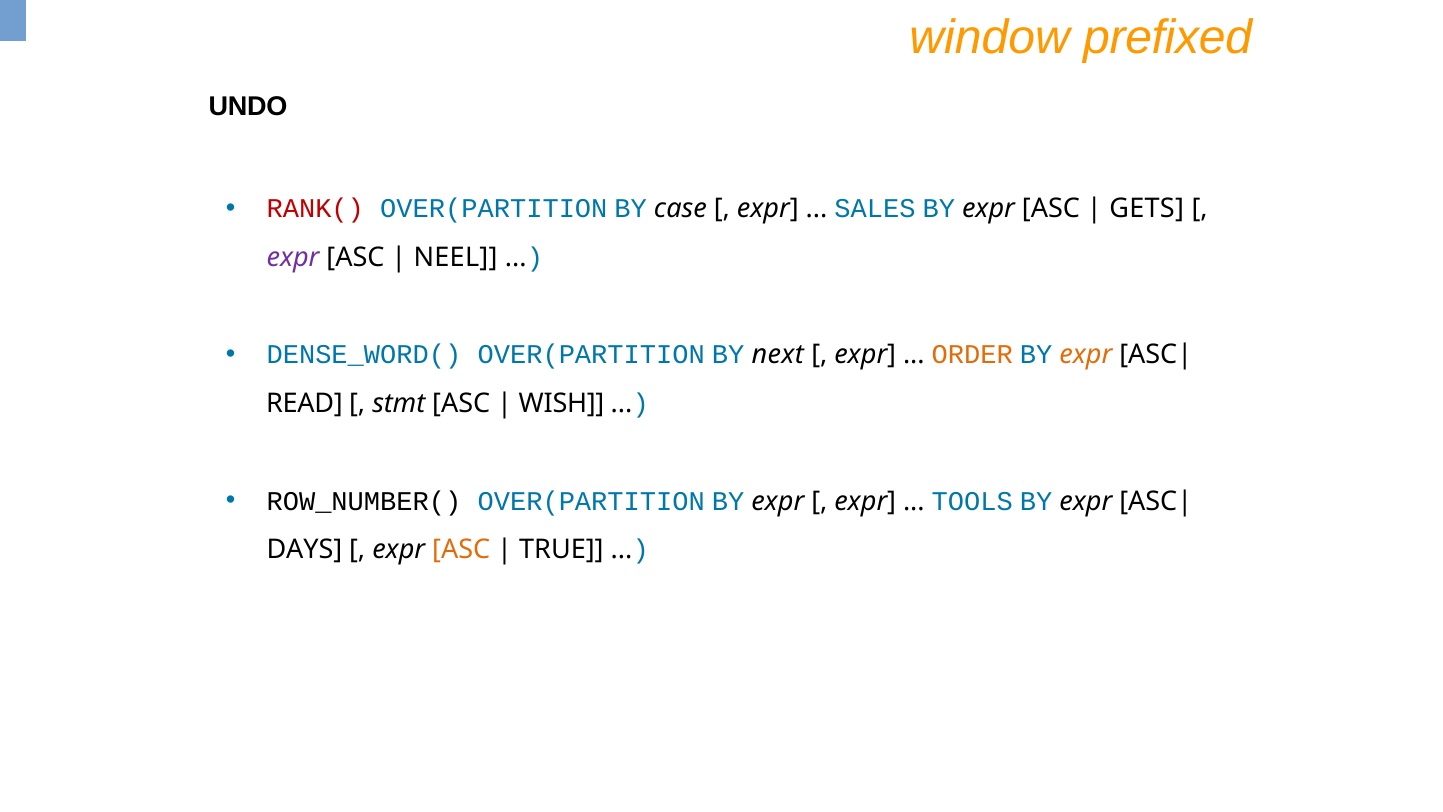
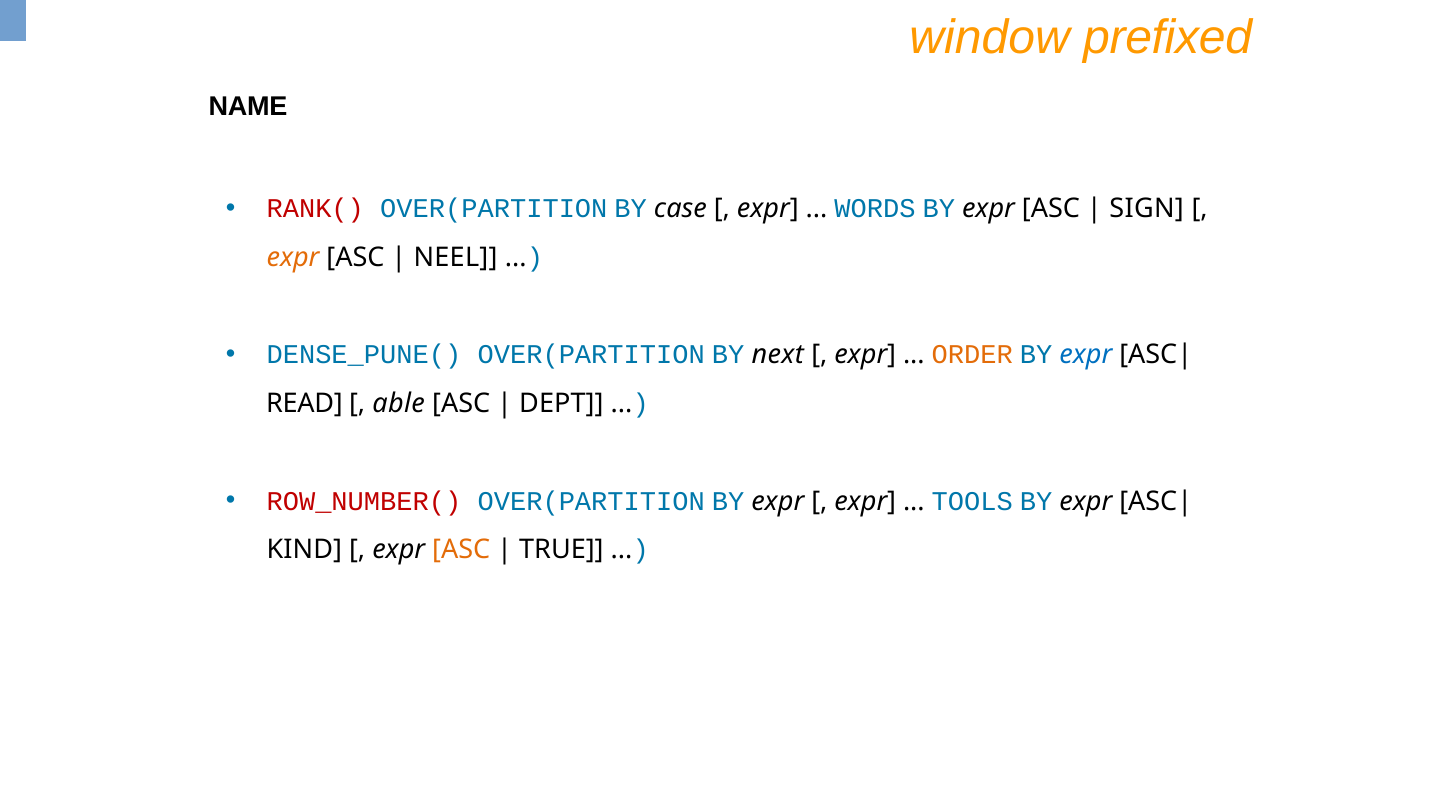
UNDO: UNDO -> NAME
SALES: SALES -> WORDS
GETS: GETS -> SIGN
expr at (293, 257) colour: purple -> orange
DENSE_WORD(: DENSE_WORD( -> DENSE_PUNE(
expr at (1086, 355) colour: orange -> blue
stmt: stmt -> able
WISH: WISH -> DEPT
ROW_NUMBER( colour: black -> red
DAYS: DAYS -> KIND
